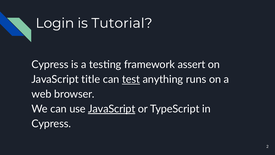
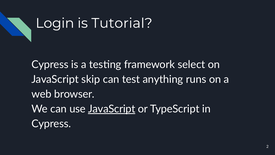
assert: assert -> select
title: title -> skip
test underline: present -> none
